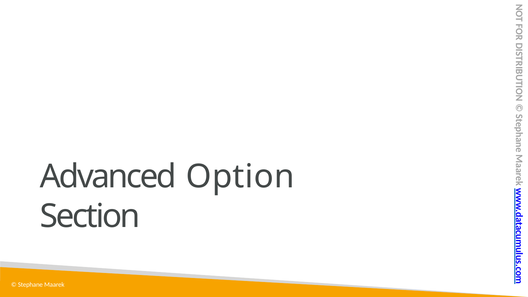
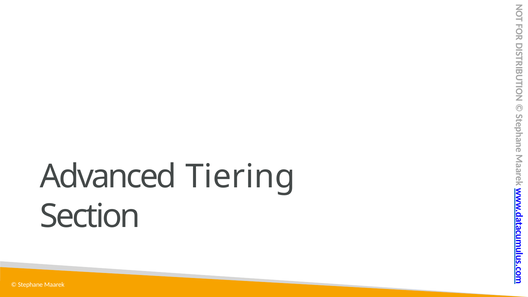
Option: Option -> Tiering
